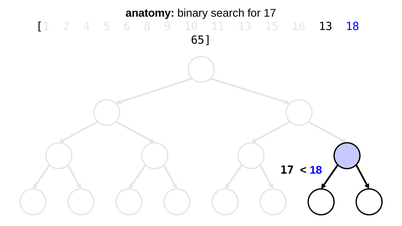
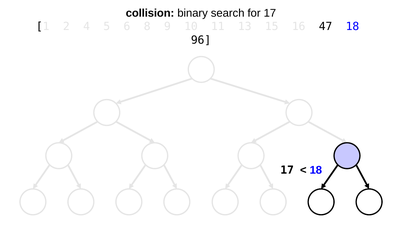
anatomy: anatomy -> collision
16 13: 13 -> 47
65: 65 -> 96
